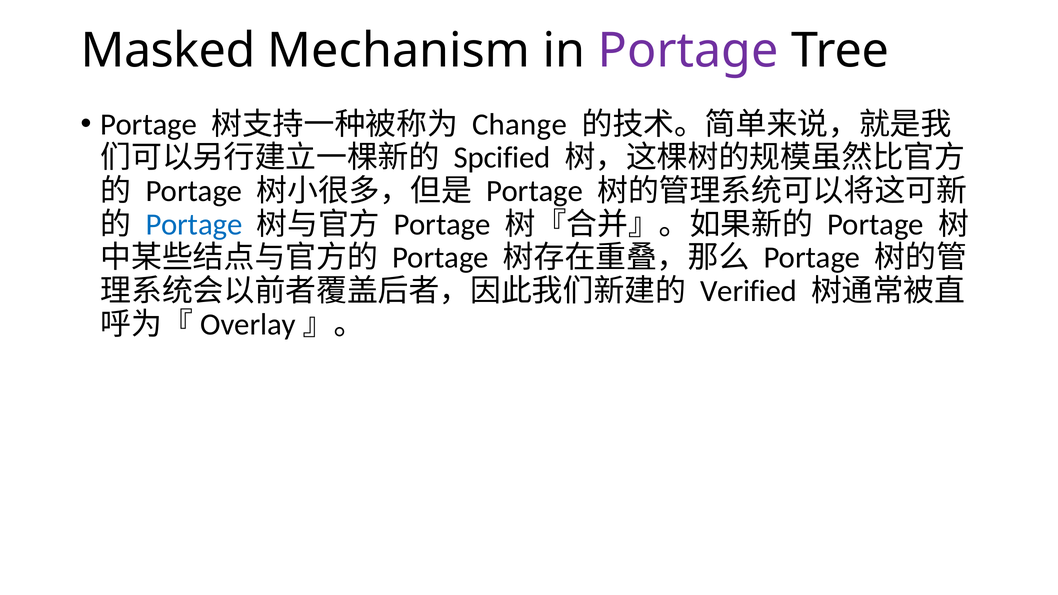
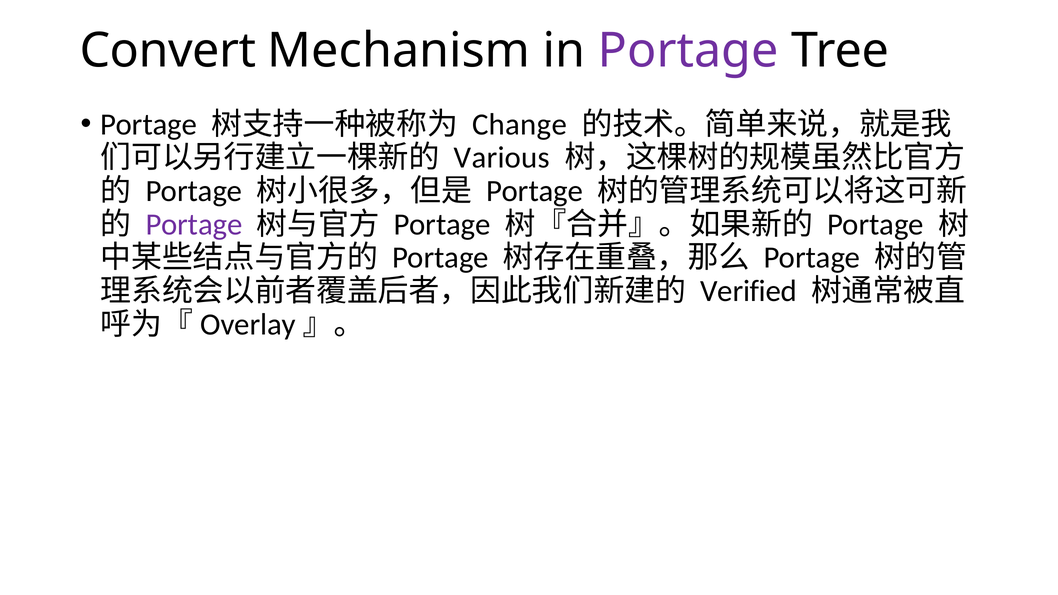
Masked: Masked -> Convert
Spcified: Spcified -> Various
Portage at (194, 224) colour: blue -> purple
